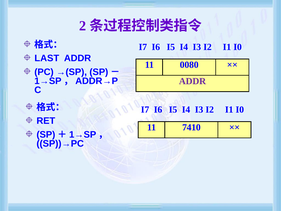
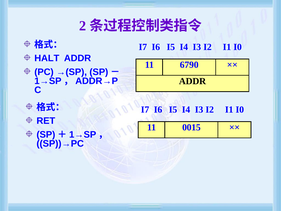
LAST: LAST -> HALT
0080: 0080 -> 6790
ADDR at (192, 81) colour: purple -> black
7410: 7410 -> 0015
